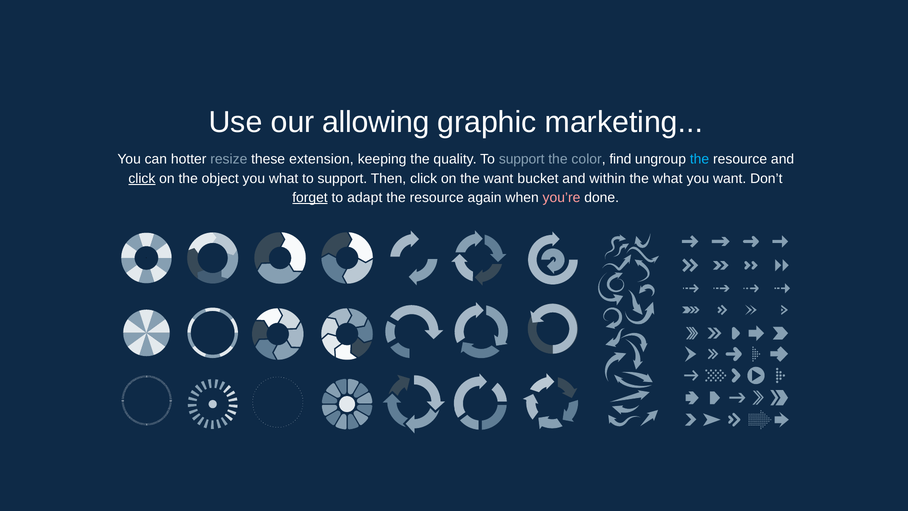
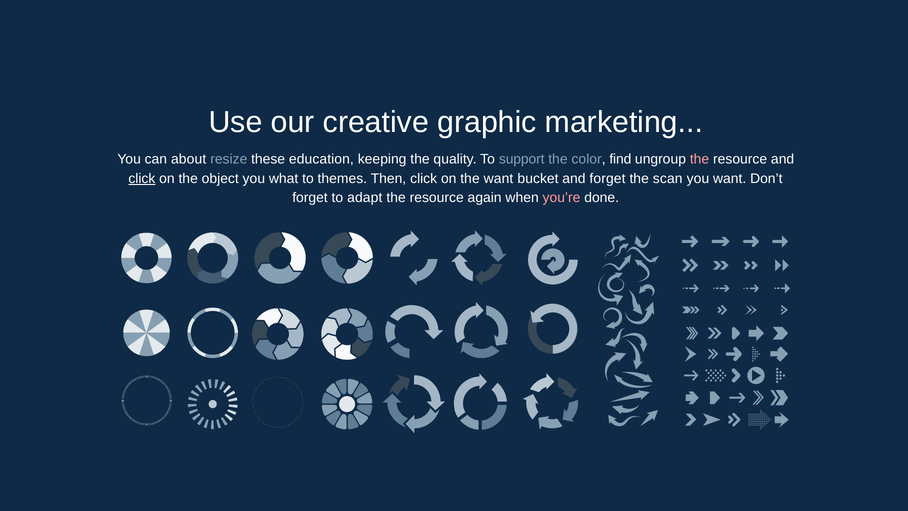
allowing: allowing -> creative
hotter: hotter -> about
extension: extension -> education
the at (700, 159) colour: light blue -> pink
support at (342, 178): support -> themes
and within: within -> forget
the what: what -> scan
forget at (310, 198) underline: present -> none
